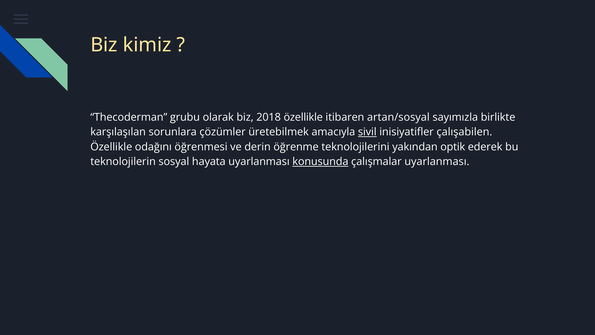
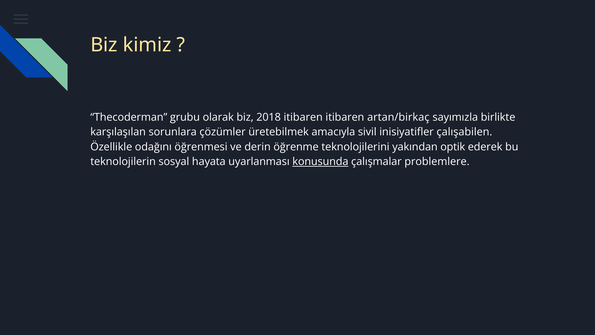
2018 özellikle: özellikle -> itibaren
artan/sosyal: artan/sosyal -> artan/birkaç
sivil underline: present -> none
çalışmalar uyarlanması: uyarlanması -> problemlere
